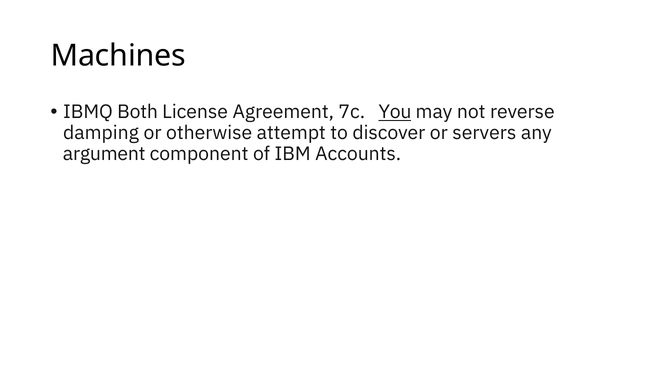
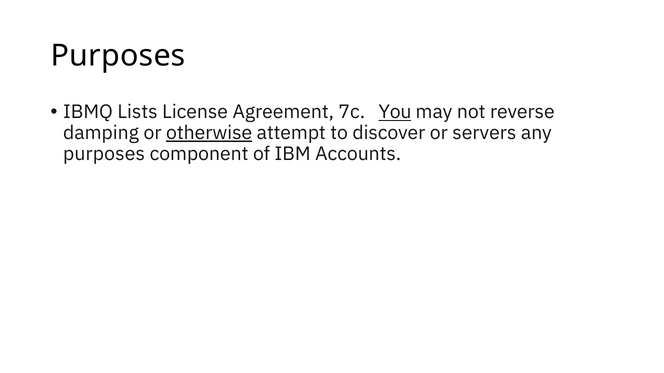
Machines at (118, 56): Machines -> Purposes
Both: Both -> Lists
otherwise underline: none -> present
argument at (104, 154): argument -> purposes
